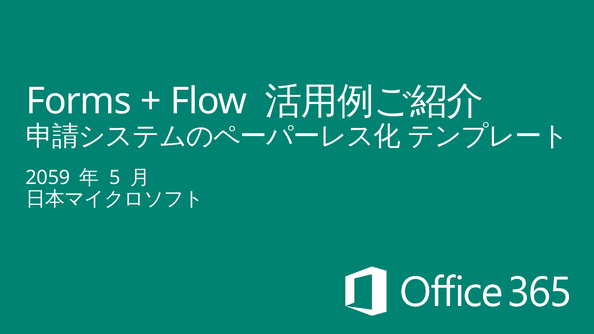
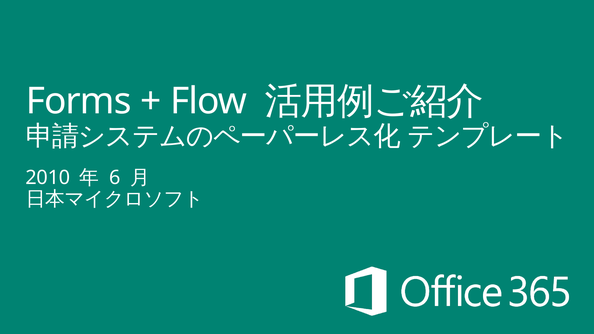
2059: 2059 -> 2010
5: 5 -> 6
